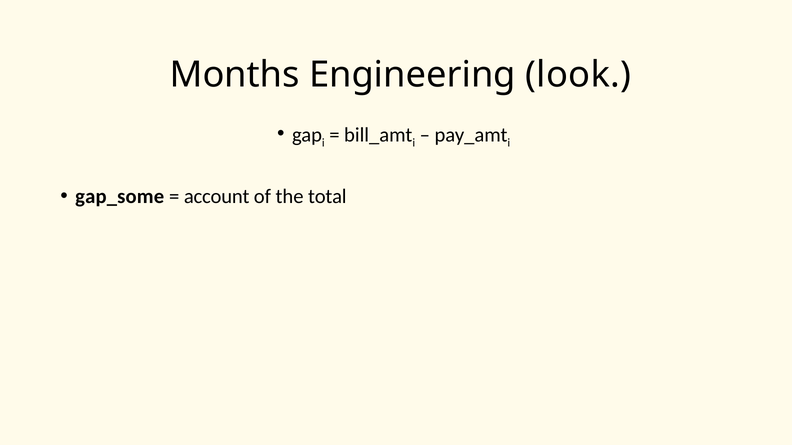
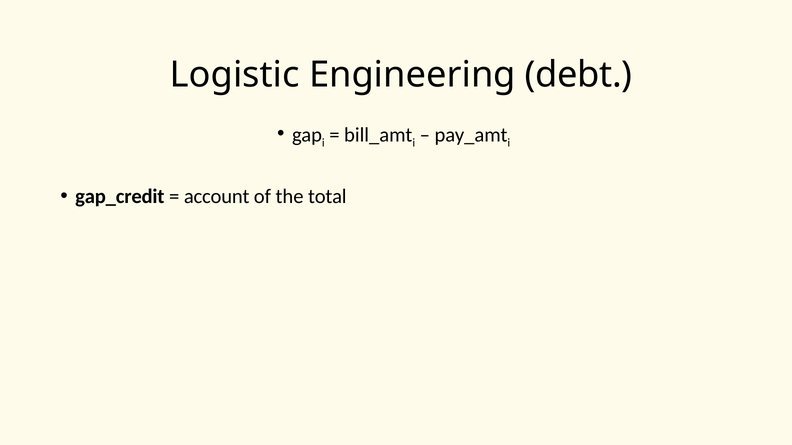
Months: Months -> Logistic
look: look -> debt
gap_some: gap_some -> gap_credit
